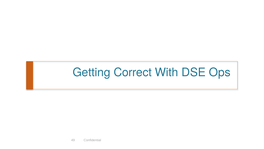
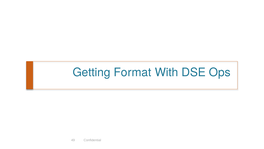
Correct: Correct -> Format
